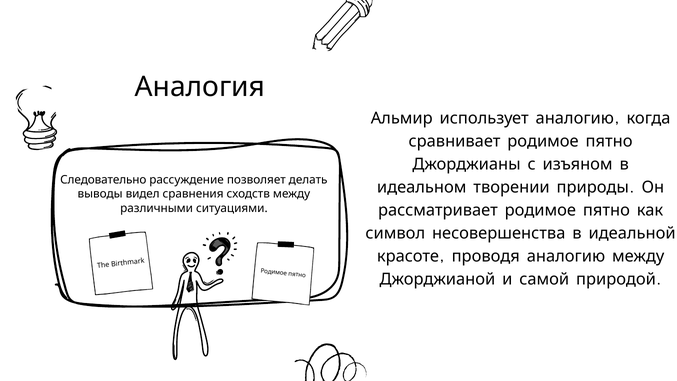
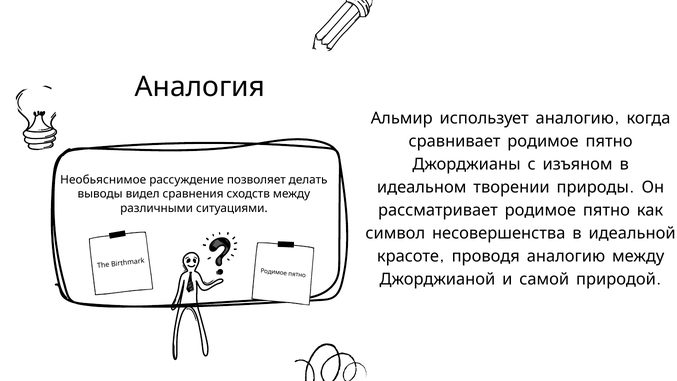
Следовательно: Следовательно -> Необьяснимое
